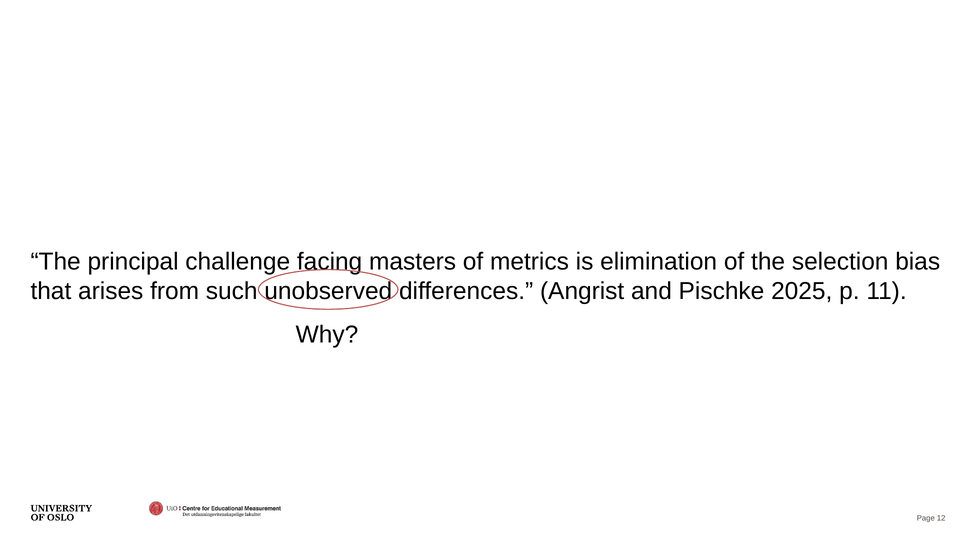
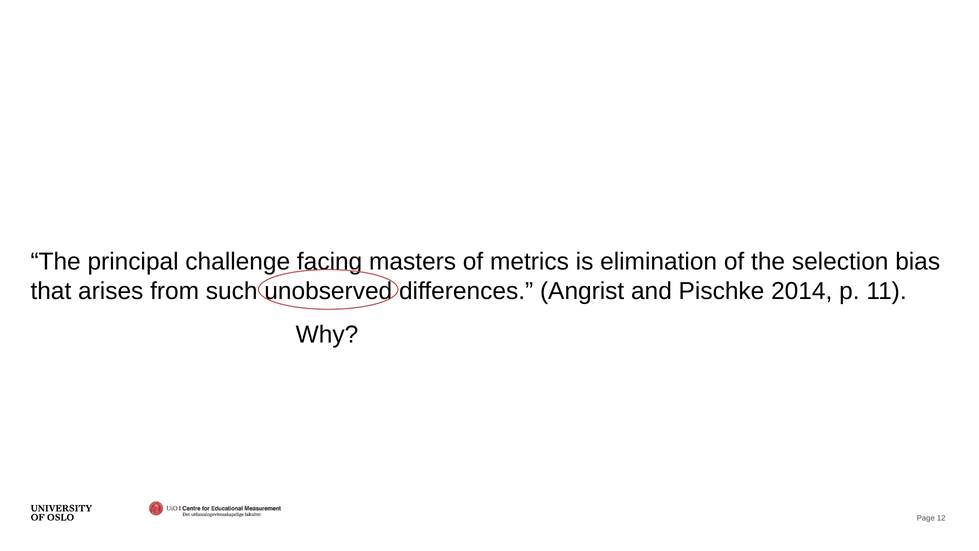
2025: 2025 -> 2014
